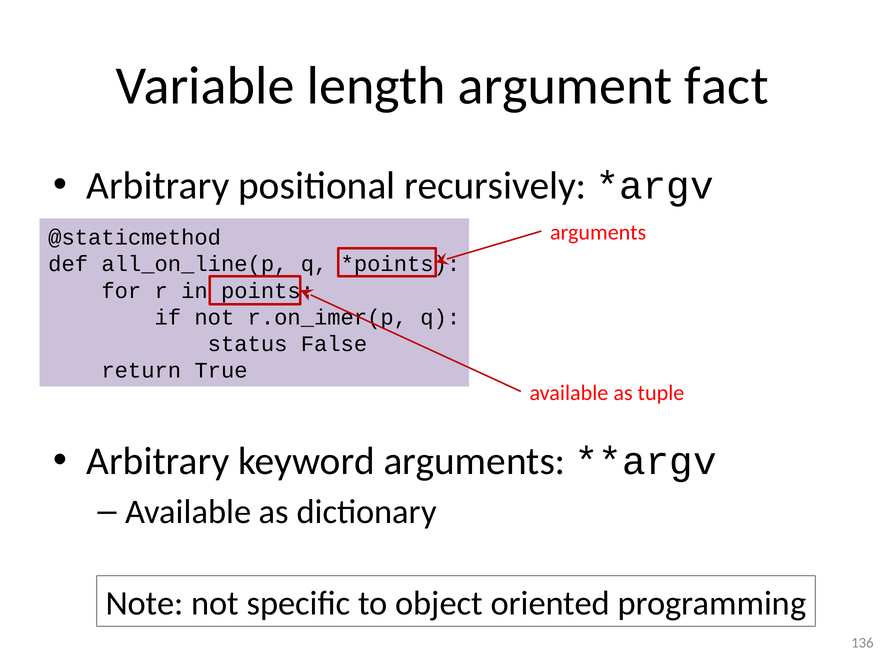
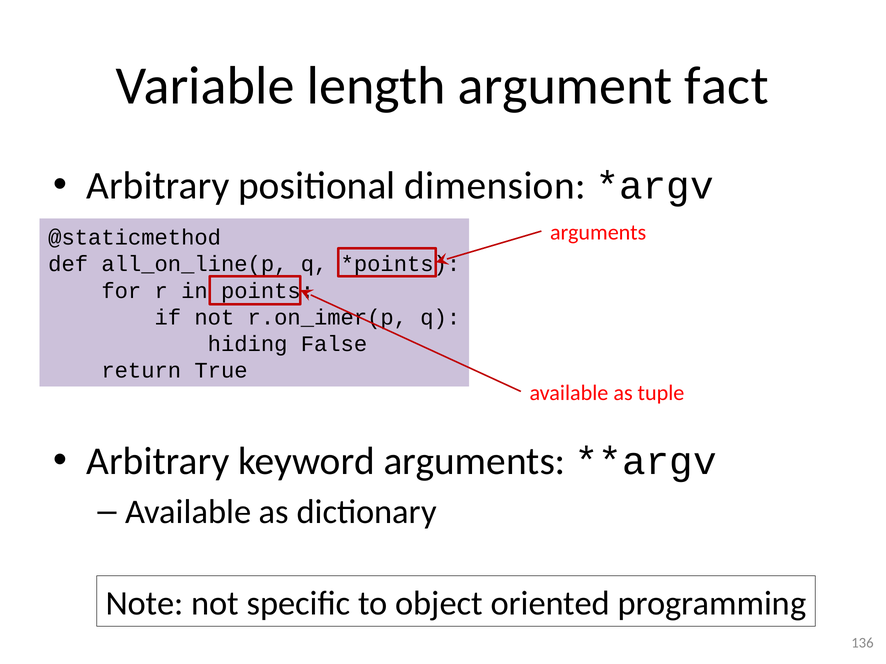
recursively: recursively -> dimension
status: status -> hiding
